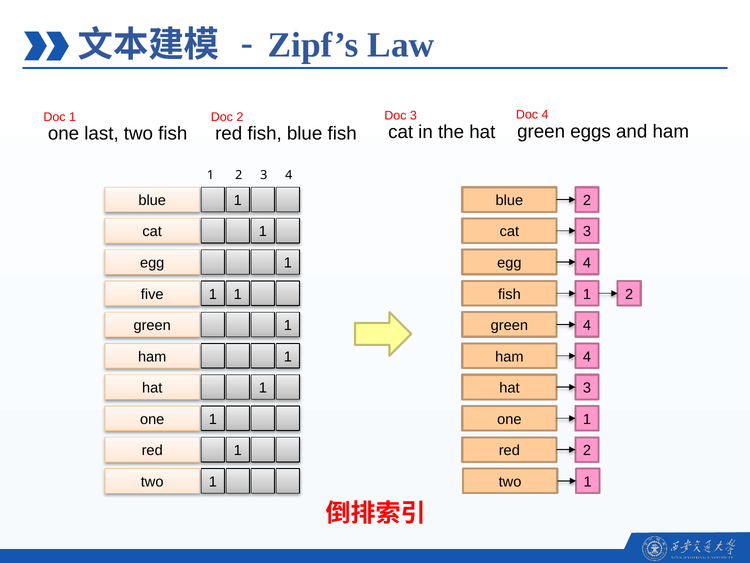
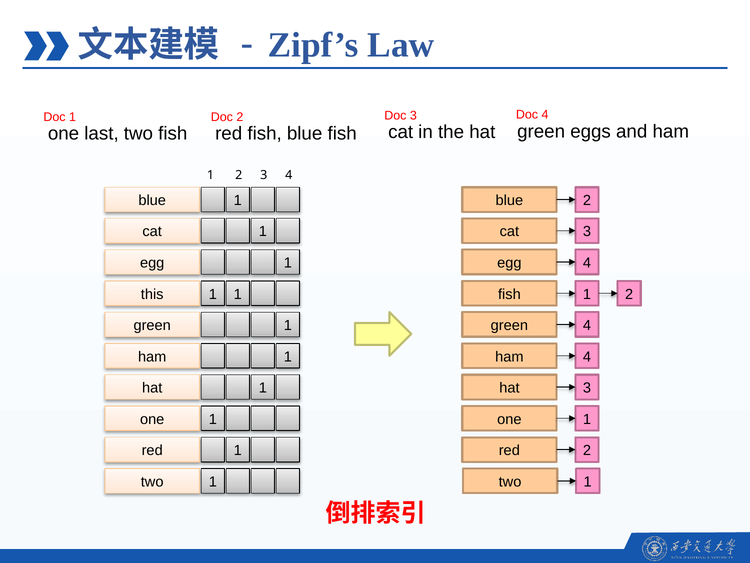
five: five -> this
